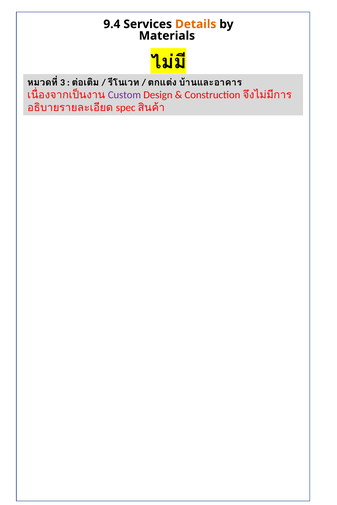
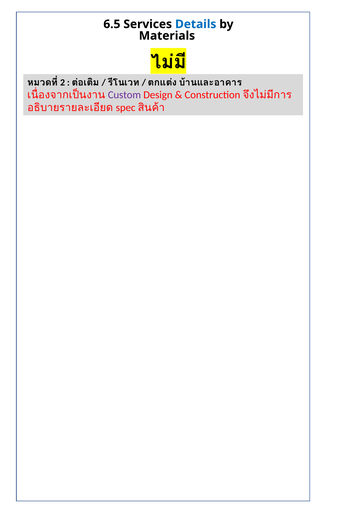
9.4: 9.4 -> 6.5
Details colour: orange -> blue
3: 3 -> 2
